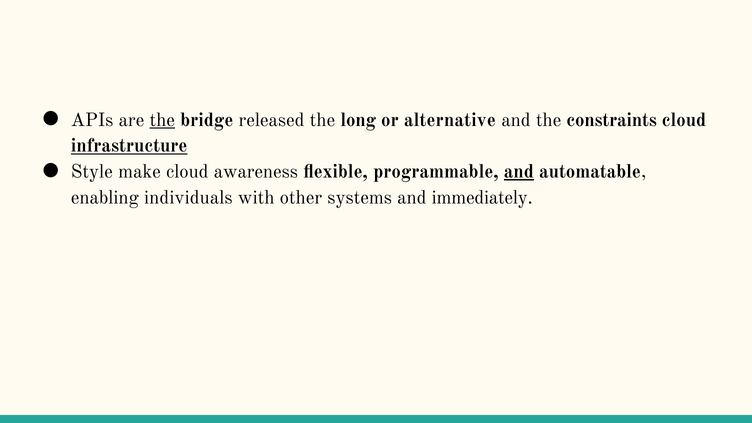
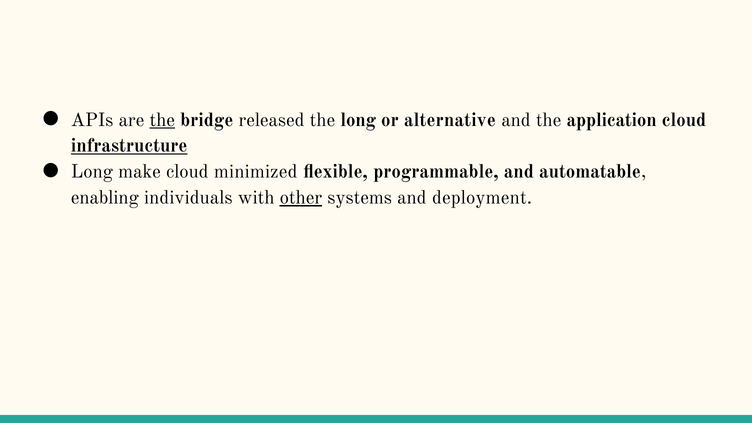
constraints: constraints -> application
Style at (92, 172): Style -> Long
awareness: awareness -> minimized
and at (519, 172) underline: present -> none
other underline: none -> present
immediately: immediately -> deployment
